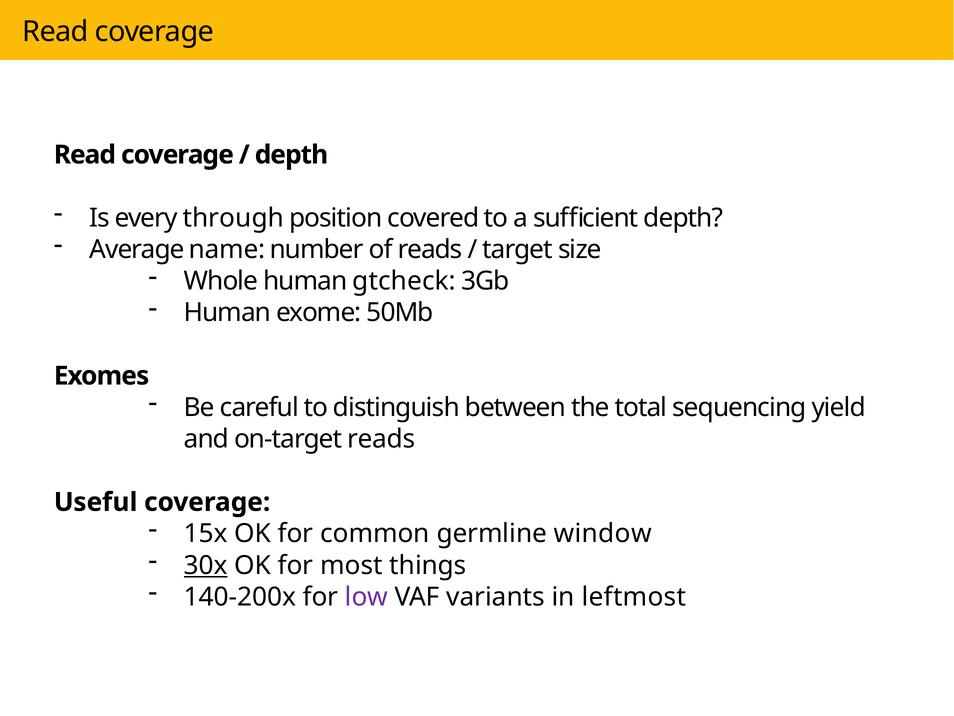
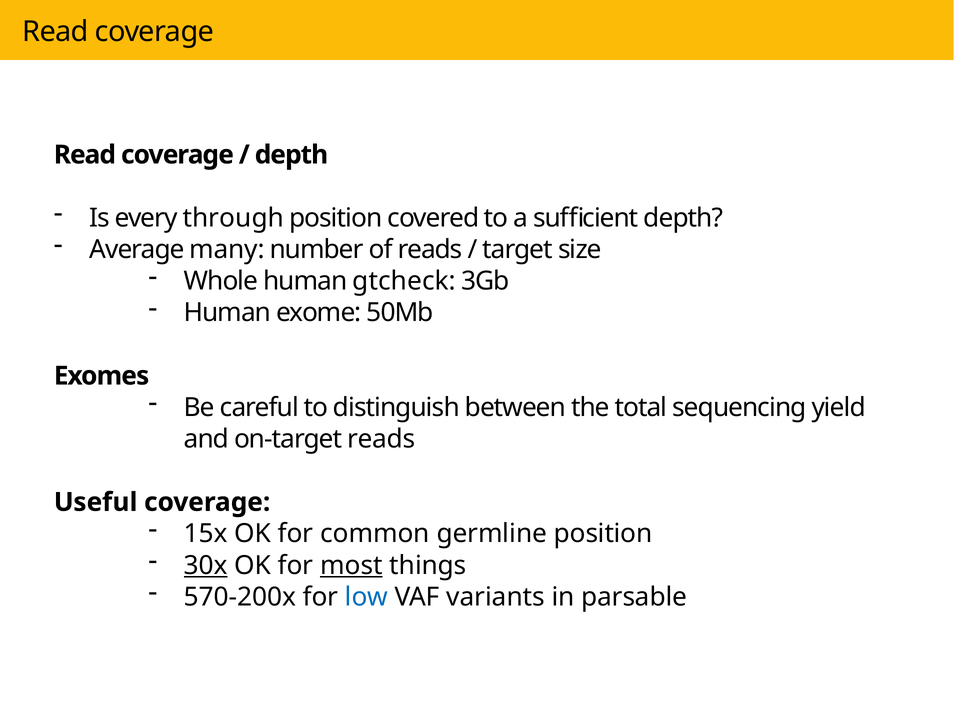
name: name -> many
germline window: window -> position
most underline: none -> present
140-200x: 140-200x -> 570-200x
low colour: purple -> blue
leftmost: leftmost -> parsable
